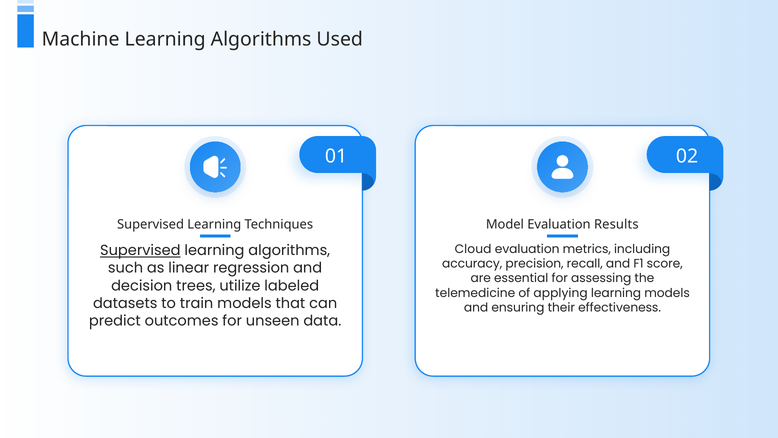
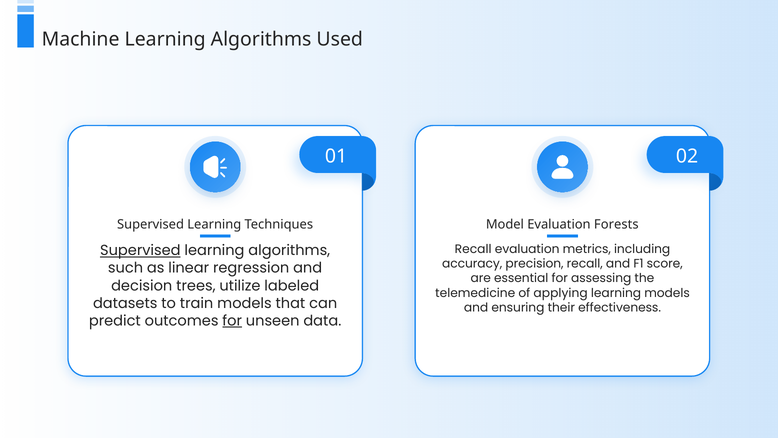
Results: Results -> Forests
Cloud at (473, 249): Cloud -> Recall
for at (232, 320) underline: none -> present
